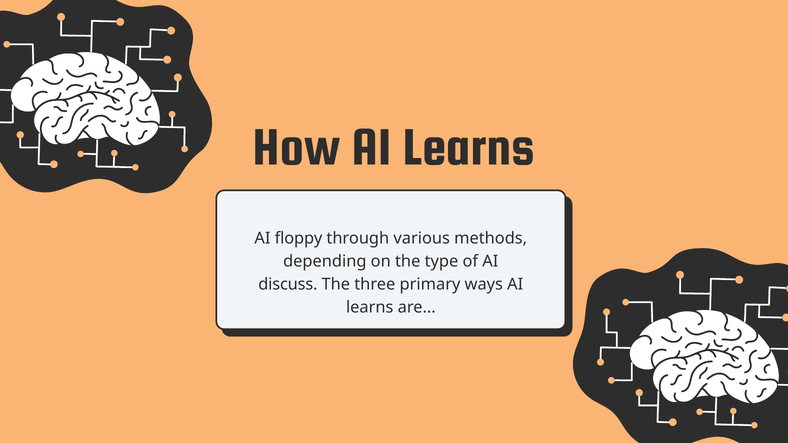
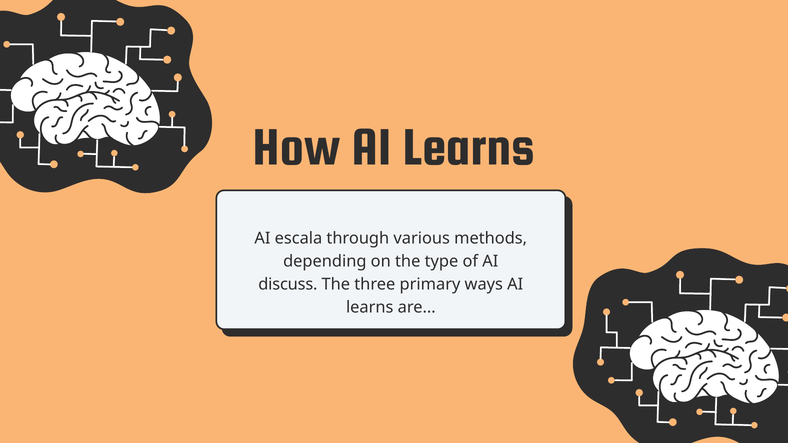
floppy: floppy -> escala
